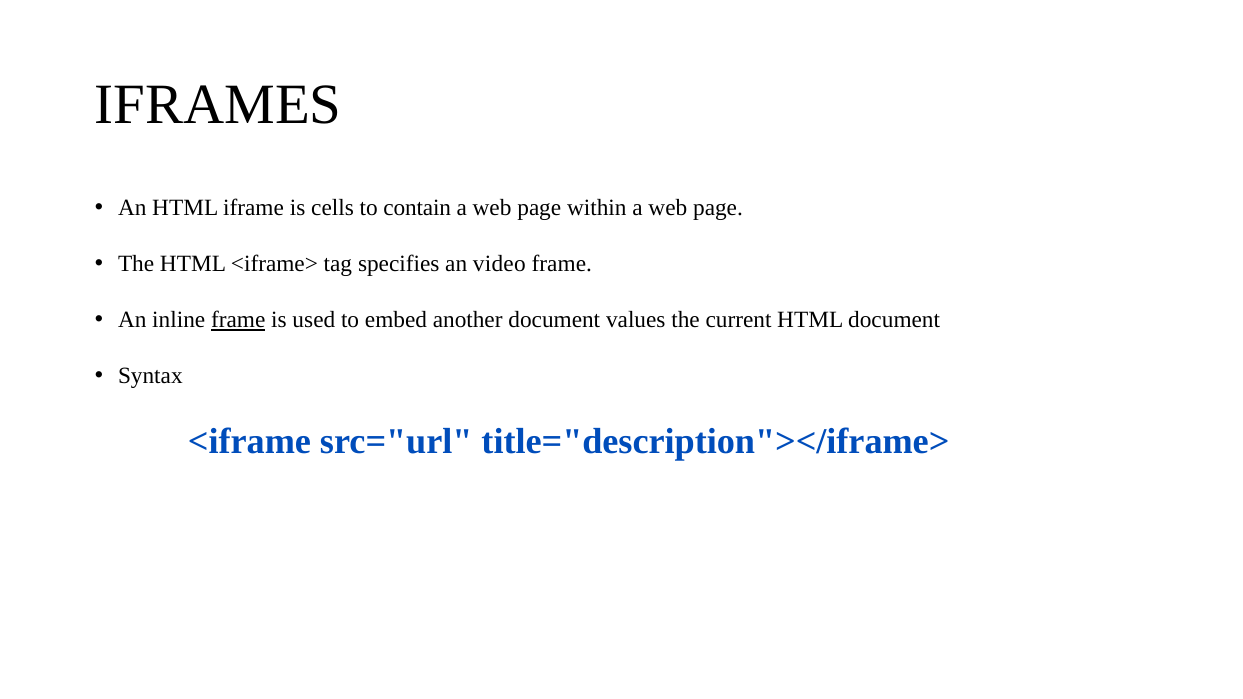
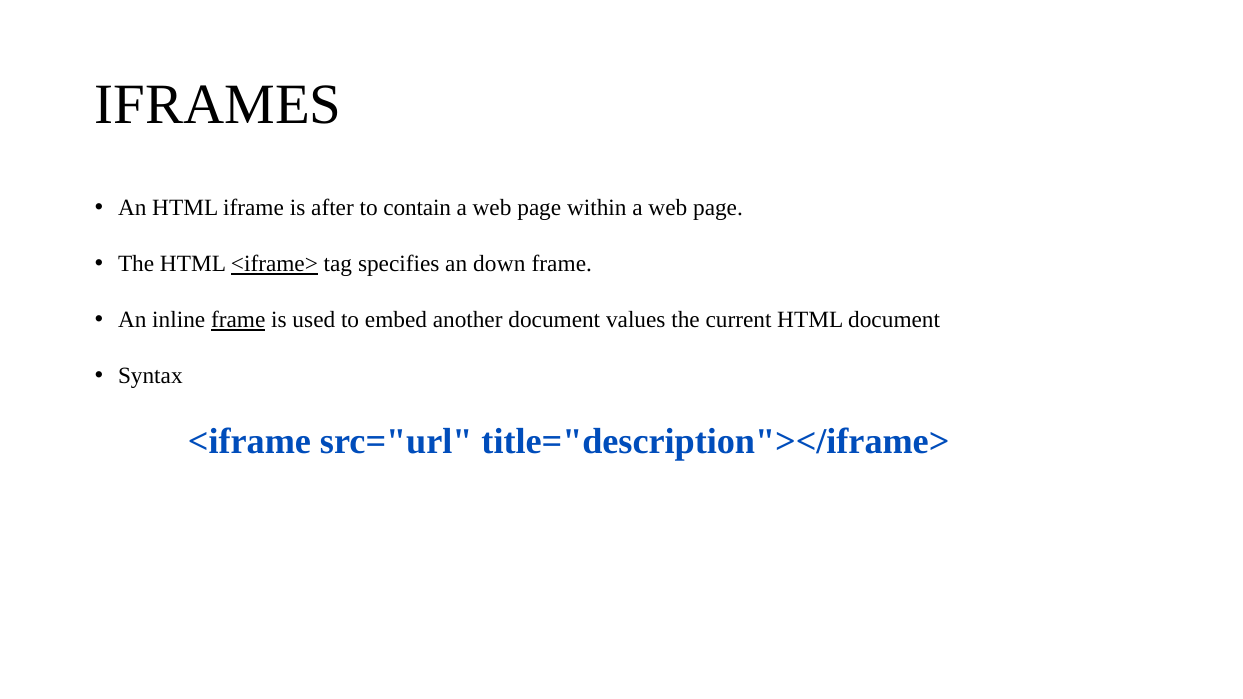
cells: cells -> after
<iframe> underline: none -> present
video: video -> down
